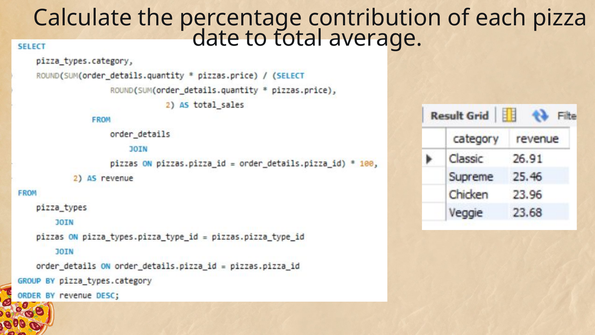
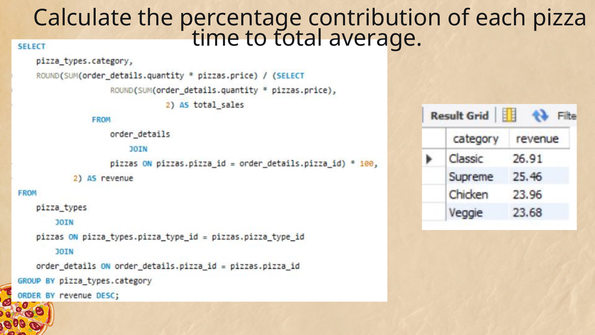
date: date -> time
